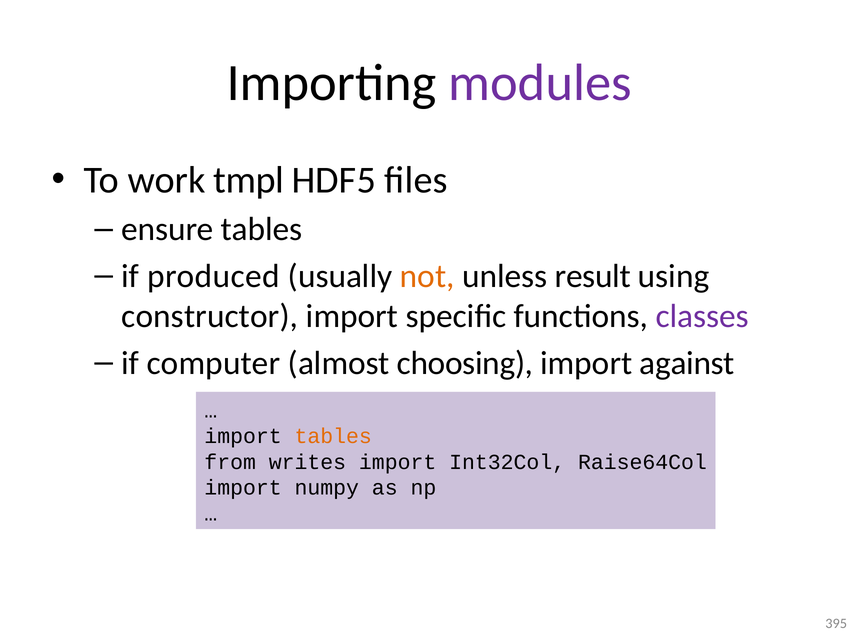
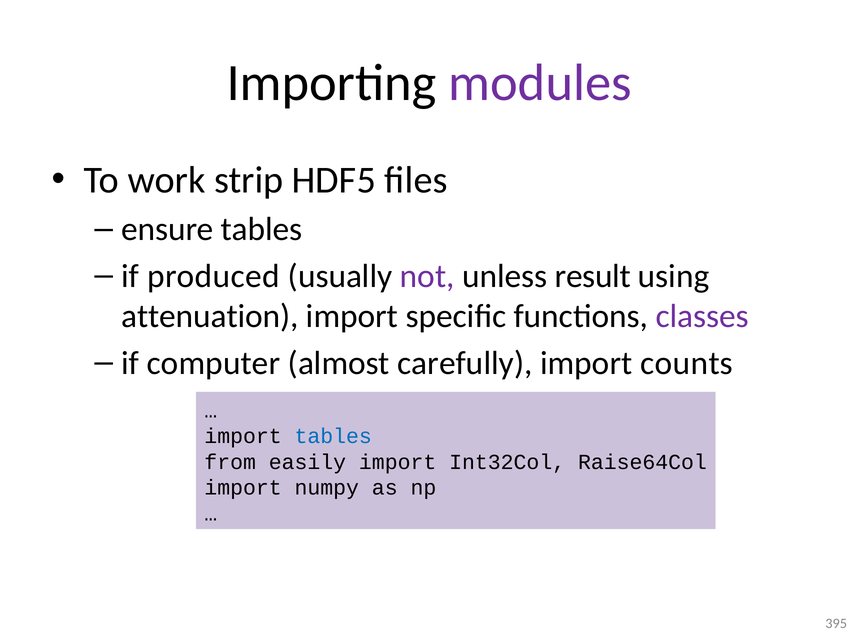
tmpl: tmpl -> strip
not colour: orange -> purple
constructor: constructor -> attenuation
choosing: choosing -> carefully
against: against -> counts
tables at (333, 436) colour: orange -> blue
writes: writes -> easily
